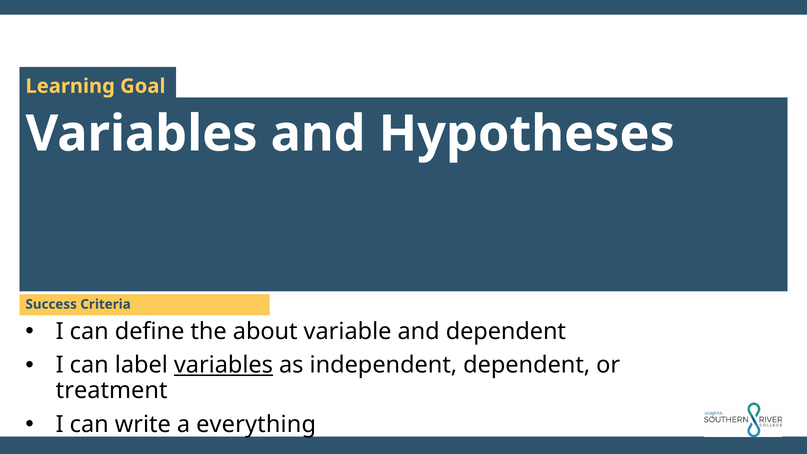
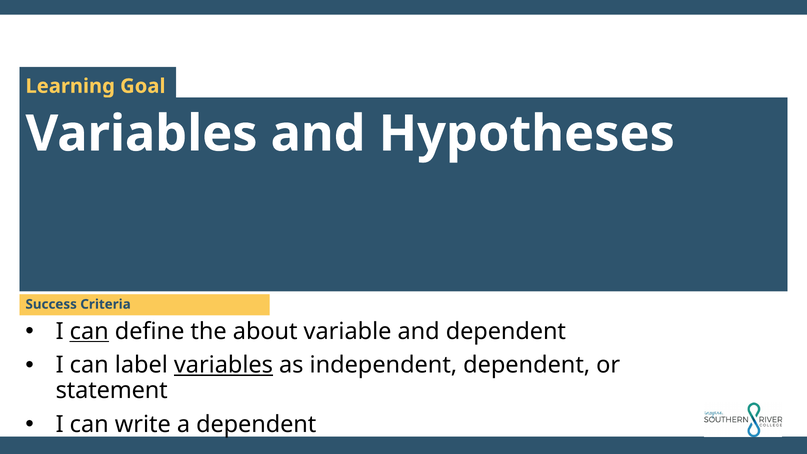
can at (89, 331) underline: none -> present
treatment: treatment -> statement
a everything: everything -> dependent
